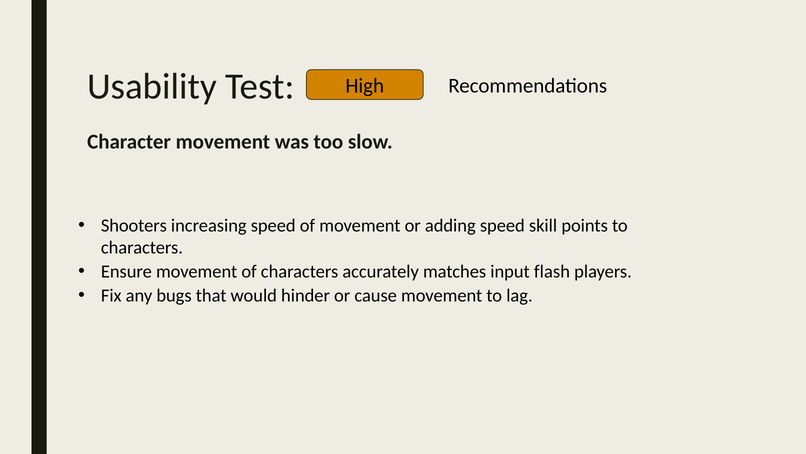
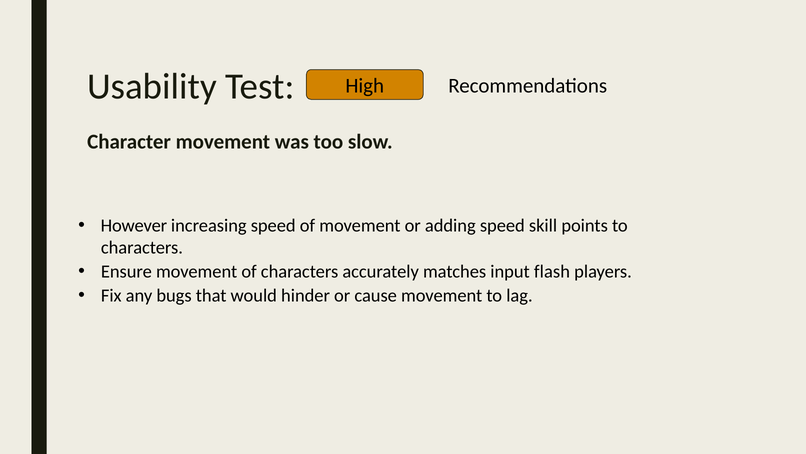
Shooters: Shooters -> However
